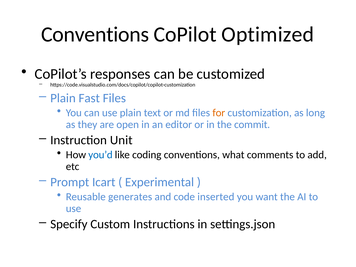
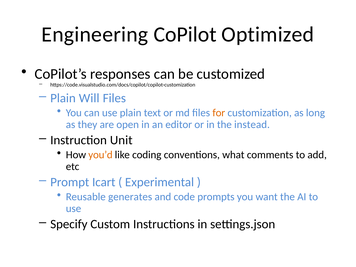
Conventions at (95, 34): Conventions -> Engineering
Fast: Fast -> Will
commit: commit -> instead
you’d colour: blue -> orange
inserted: inserted -> prompts
